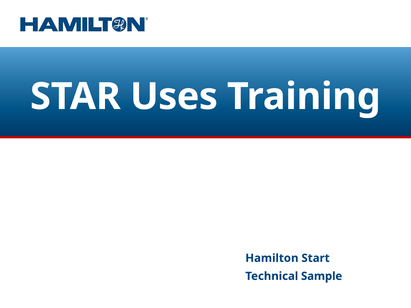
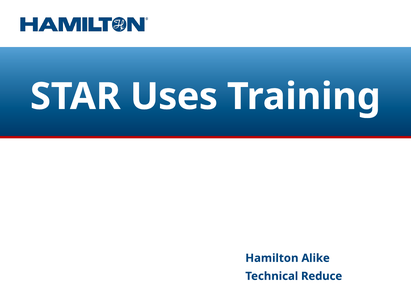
Start: Start -> Alike
Sample: Sample -> Reduce
